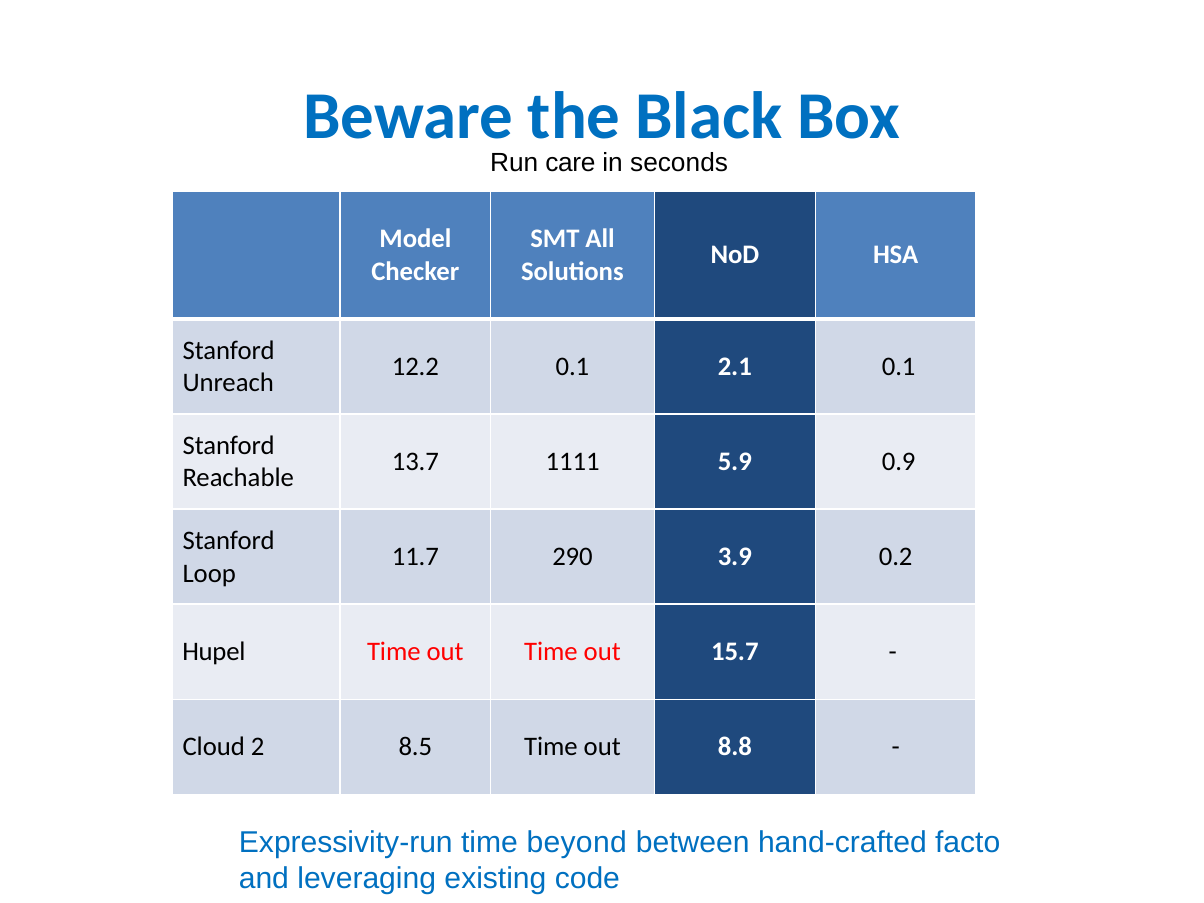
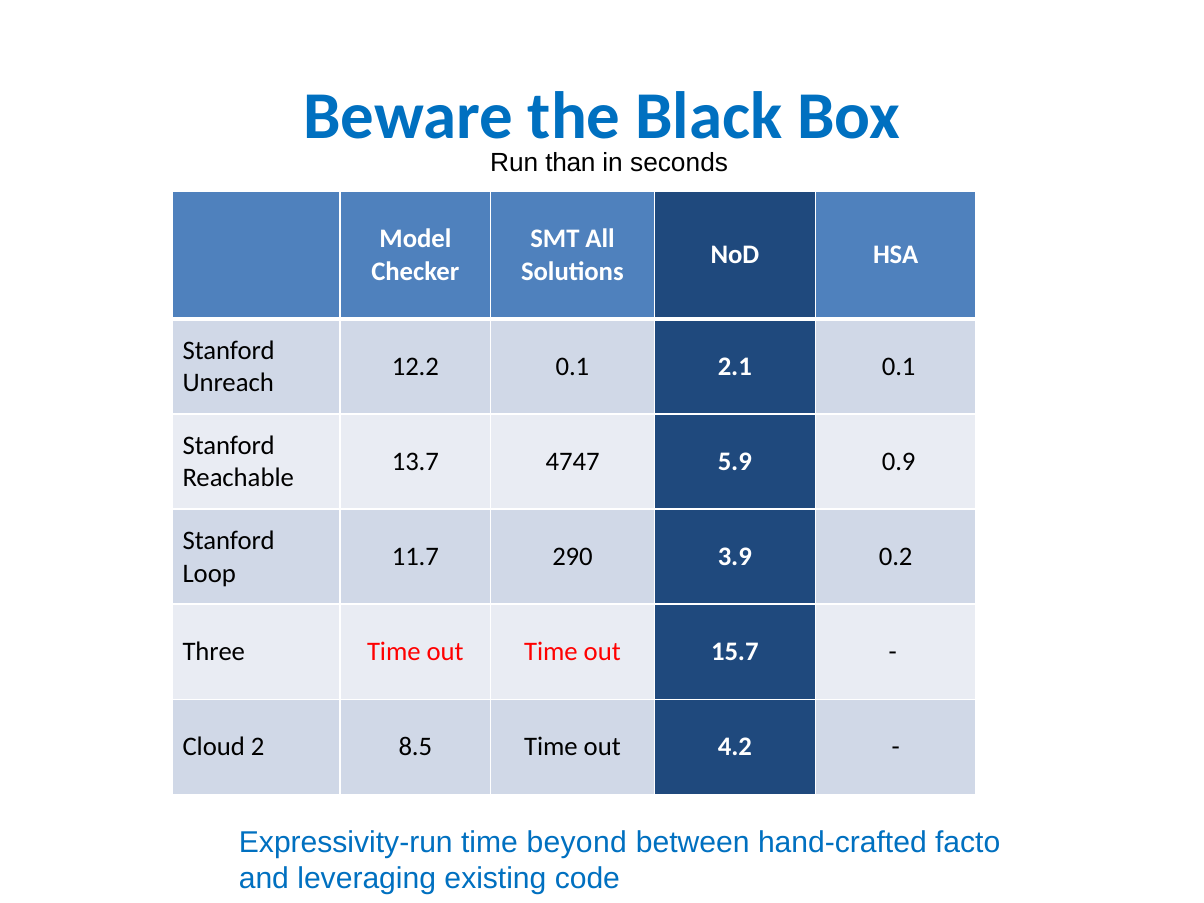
care: care -> than
1111: 1111 -> 4747
Hupel: Hupel -> Three
8.8: 8.8 -> 4.2
